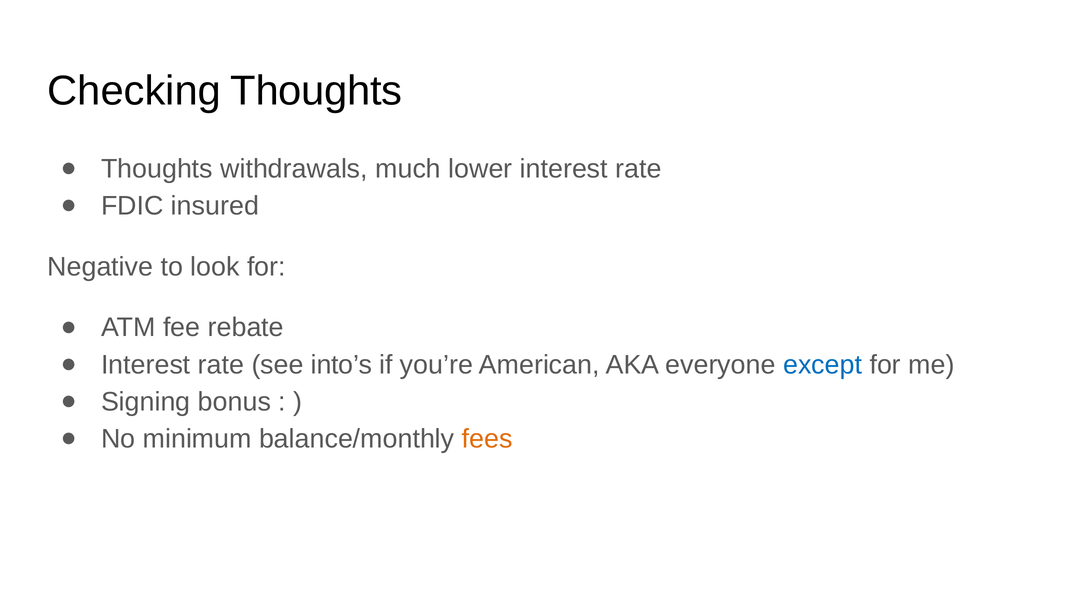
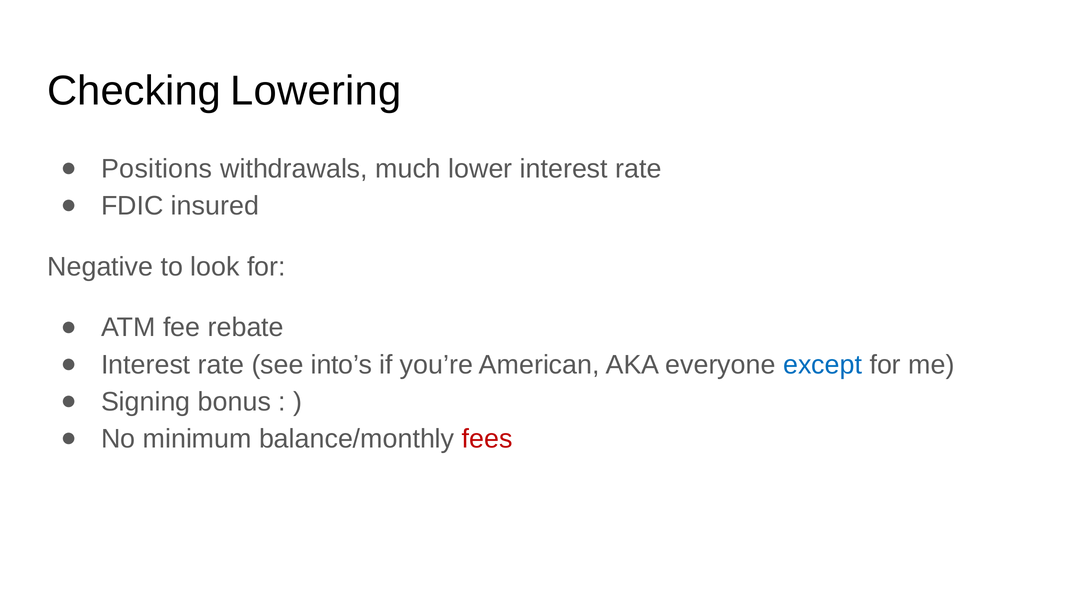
Checking Thoughts: Thoughts -> Lowering
Thoughts at (157, 169): Thoughts -> Positions
fees colour: orange -> red
